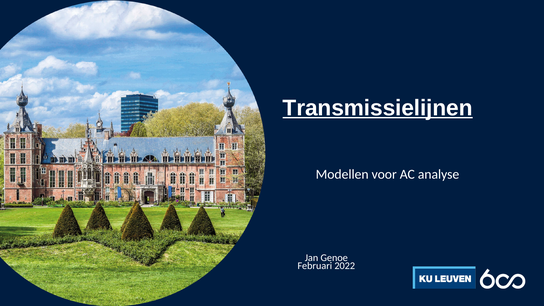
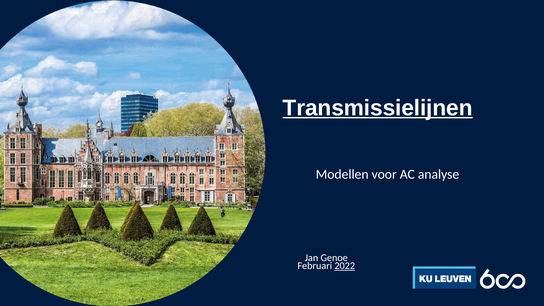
2022 underline: none -> present
